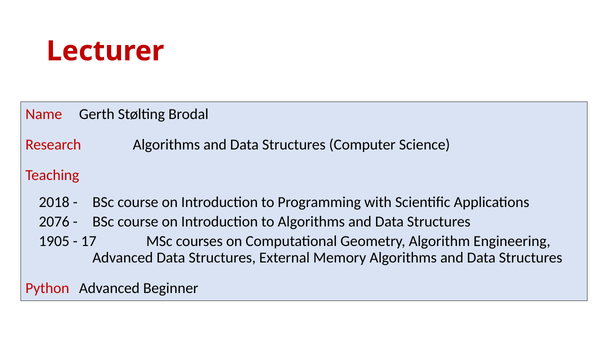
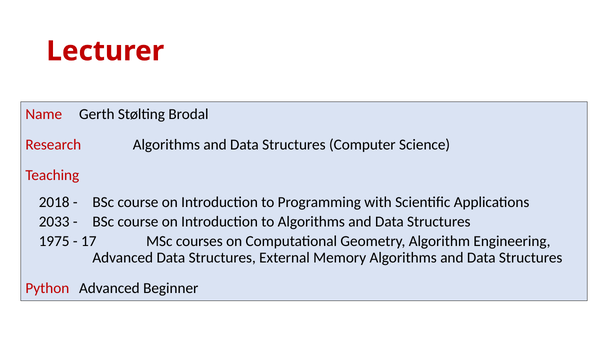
2076: 2076 -> 2033
1905: 1905 -> 1975
